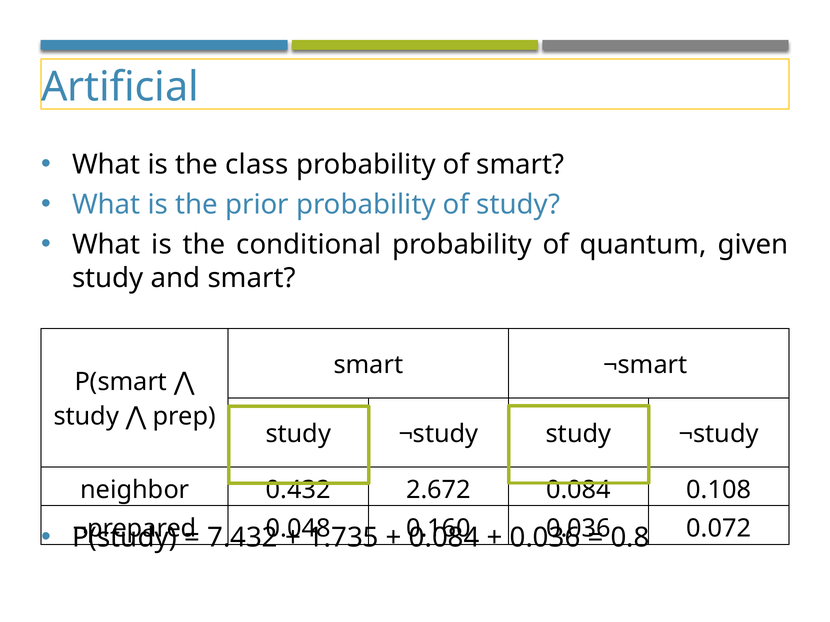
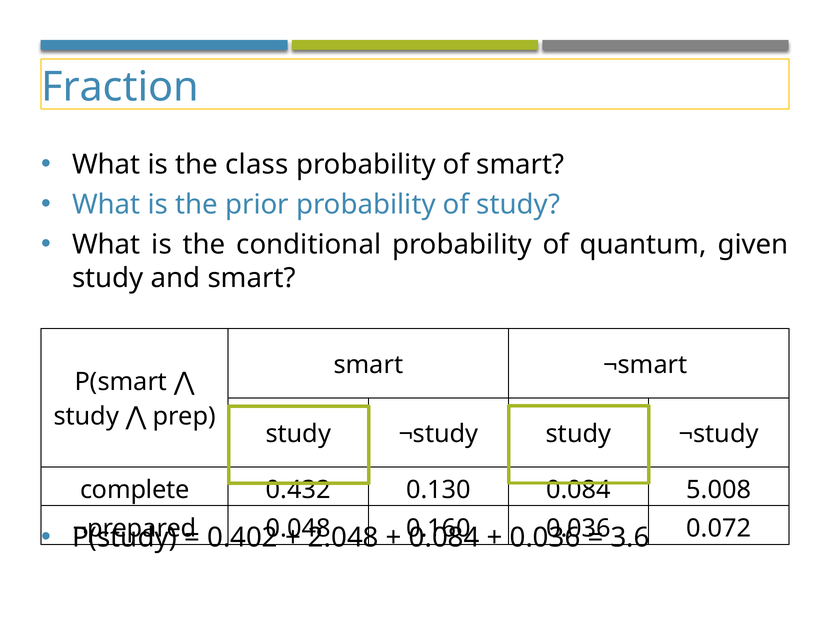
Artificial: Artificial -> Fraction
neighbor: neighbor -> complete
2.672: 2.672 -> 0.130
0.108: 0.108 -> 5.008
7.432: 7.432 -> 0.402
1.735: 1.735 -> 2.048
0.8: 0.8 -> 3.6
